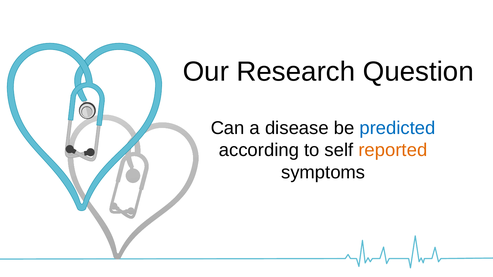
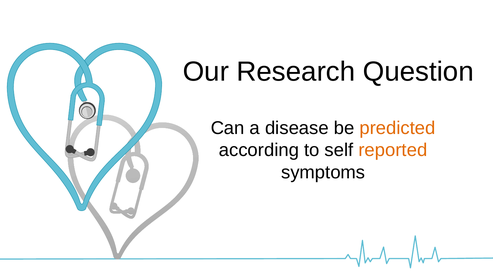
predicted colour: blue -> orange
